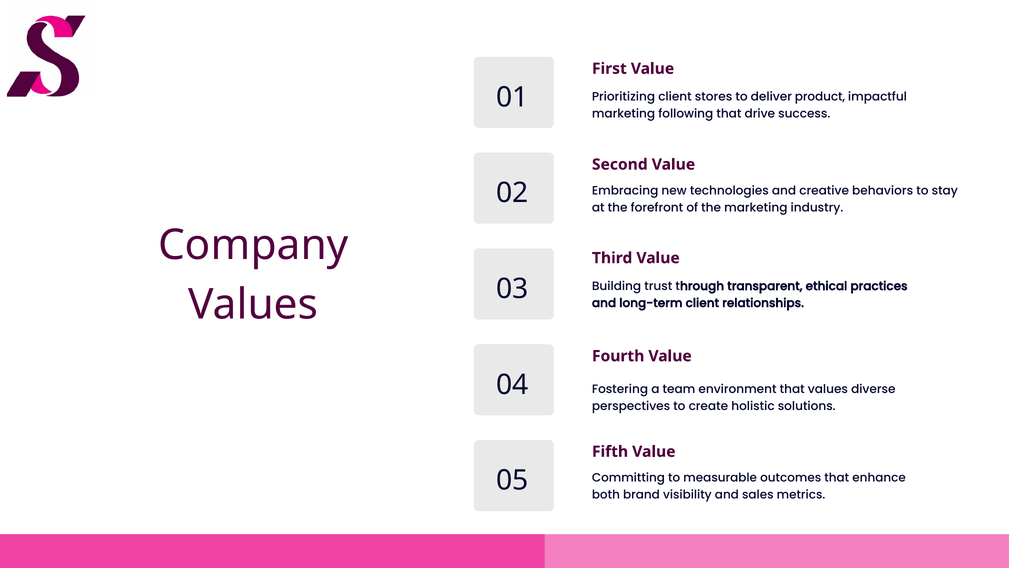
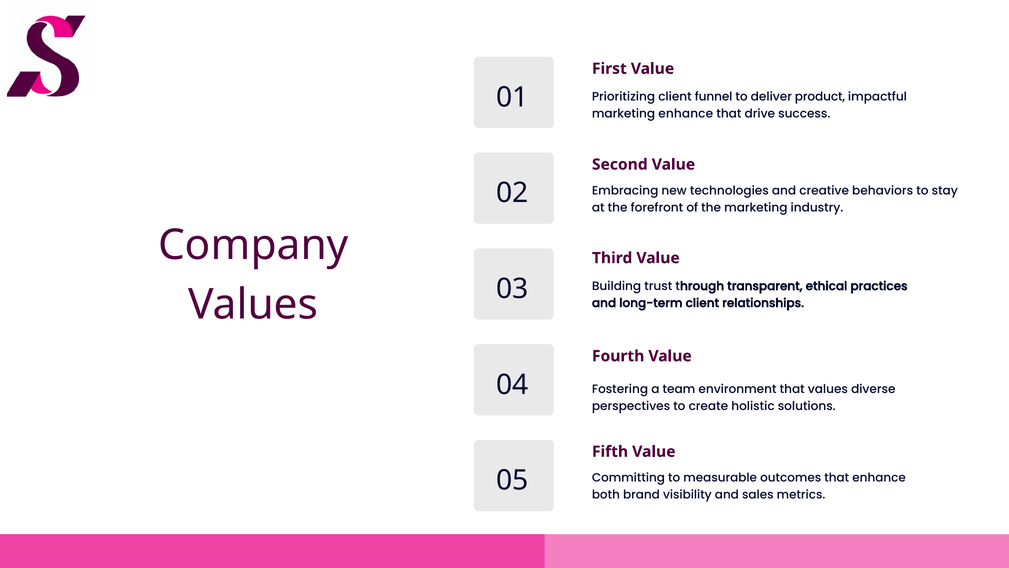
stores: stores -> funnel
marketing following: following -> enhance
